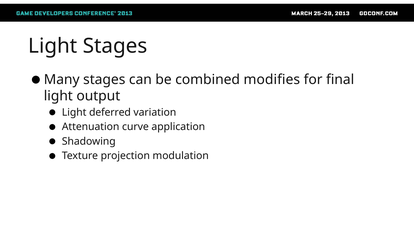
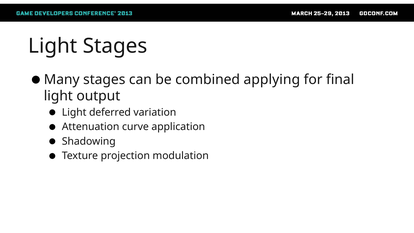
modifies: modifies -> applying
